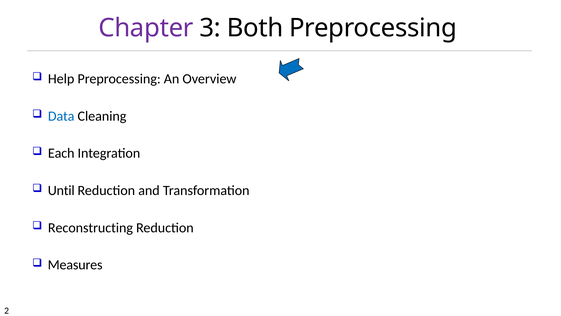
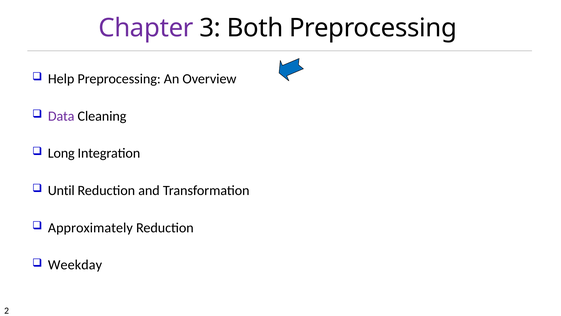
Data colour: blue -> purple
Each: Each -> Long
Reconstructing: Reconstructing -> Approximately
Measures: Measures -> Weekday
